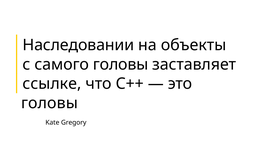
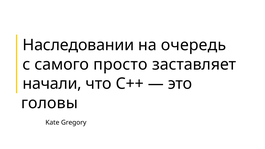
объекты: объекты -> очередь
самого головы: головы -> просто
ссылке: ссылке -> начали
